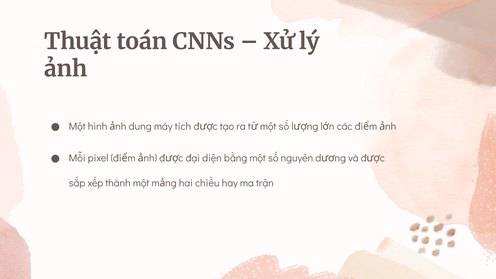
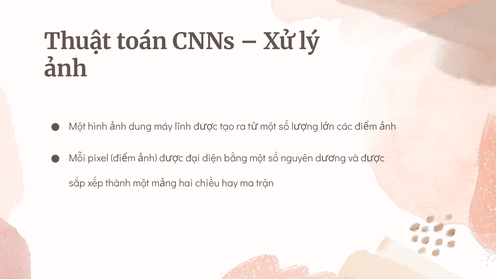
tích: tích -> lĩnh
